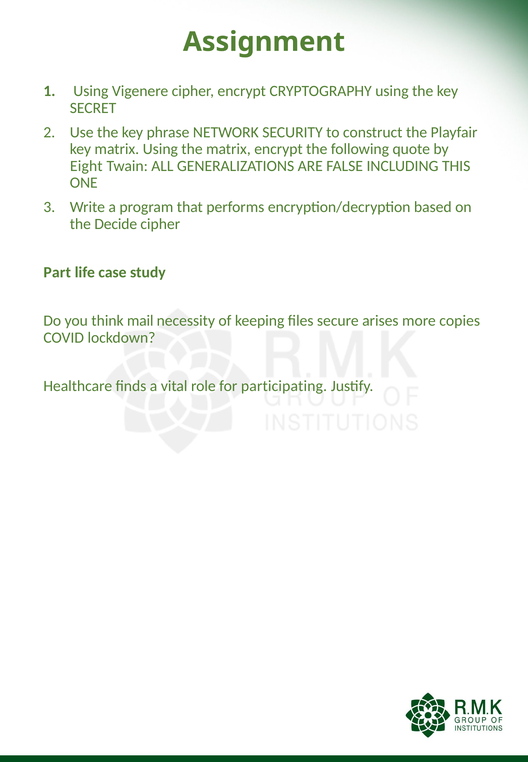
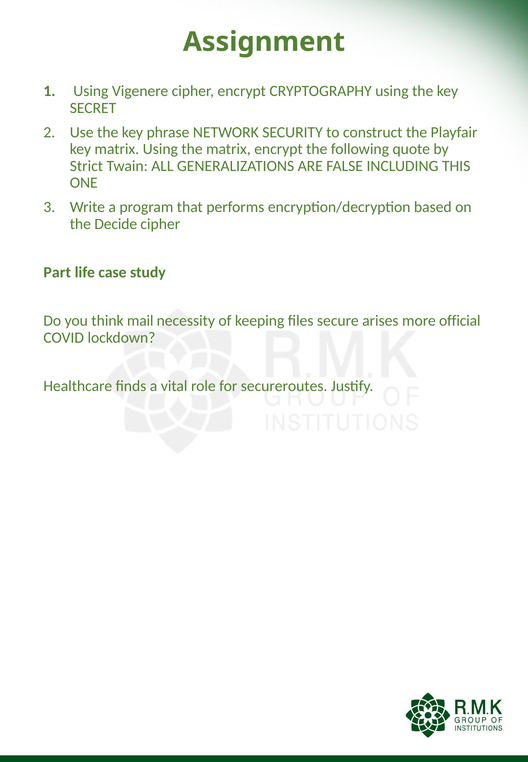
Eight: Eight -> Strict
copies: copies -> official
participating: participating -> secureroutes
